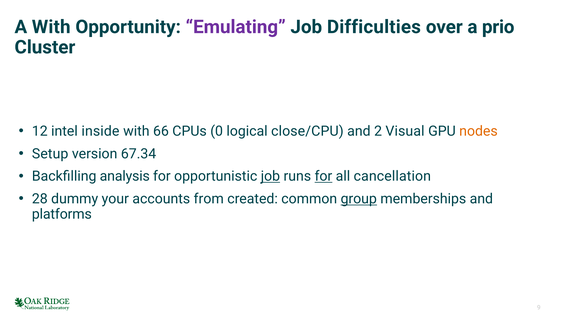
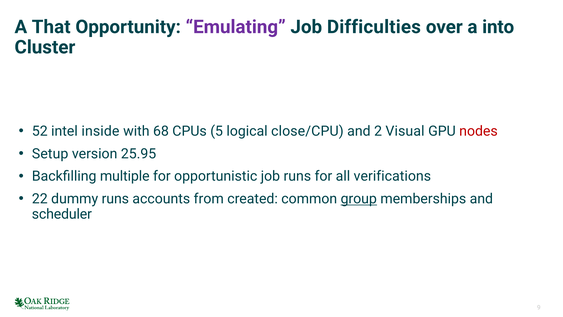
A With: With -> That
prio: prio -> into
12: 12 -> 52
66: 66 -> 68
0: 0 -> 5
nodes colour: orange -> red
67.34: 67.34 -> 25.95
analysis: analysis -> multiple
job at (270, 176) underline: present -> none
for at (323, 176) underline: present -> none
cancellation: cancellation -> verifications
28: 28 -> 22
dummy your: your -> runs
platforms: platforms -> scheduler
